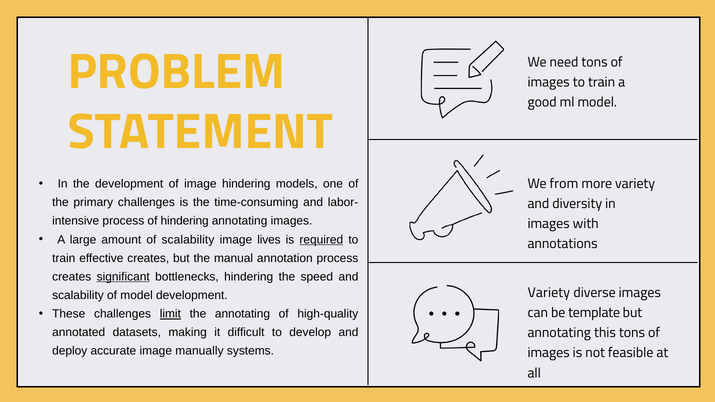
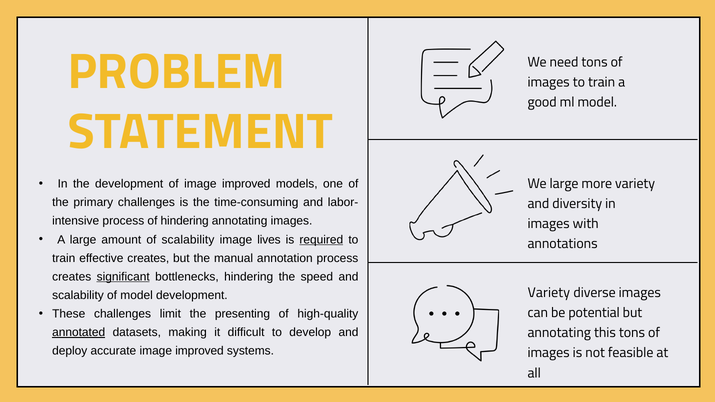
of image hindering: hindering -> improved
We from: from -> large
limit underline: present -> none
the annotating: annotating -> presenting
template: template -> potential
annotated underline: none -> present
accurate image manually: manually -> improved
